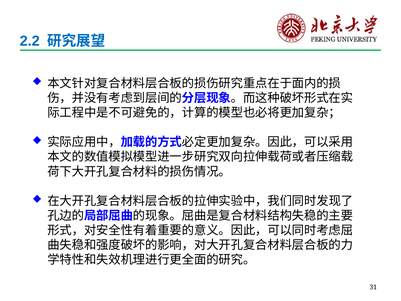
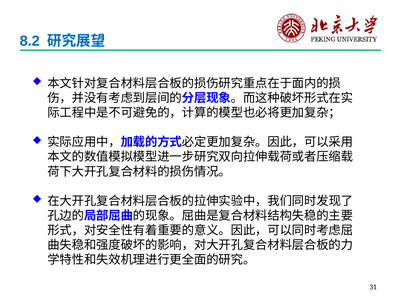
2.2: 2.2 -> 8.2
